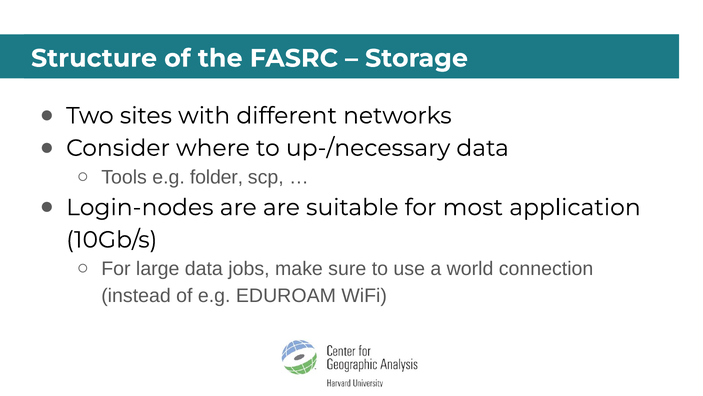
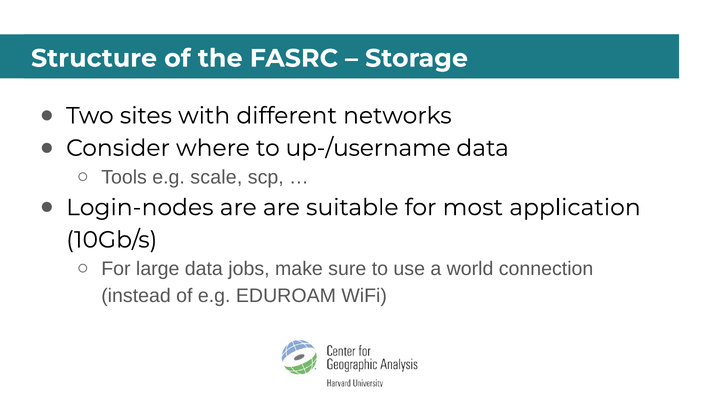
up-/necessary: up-/necessary -> up-/username
folder: folder -> scale
